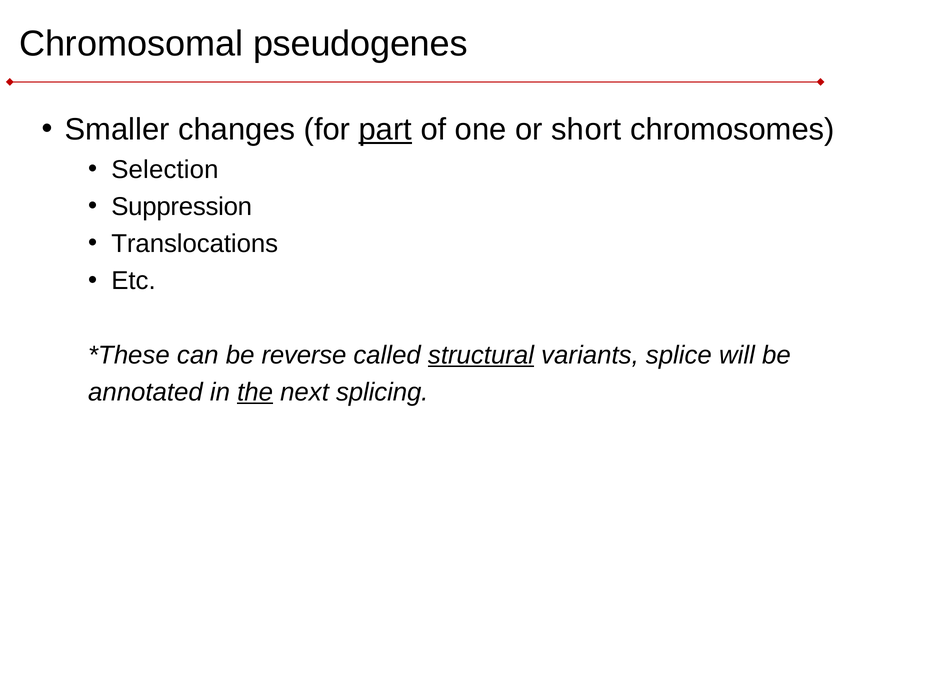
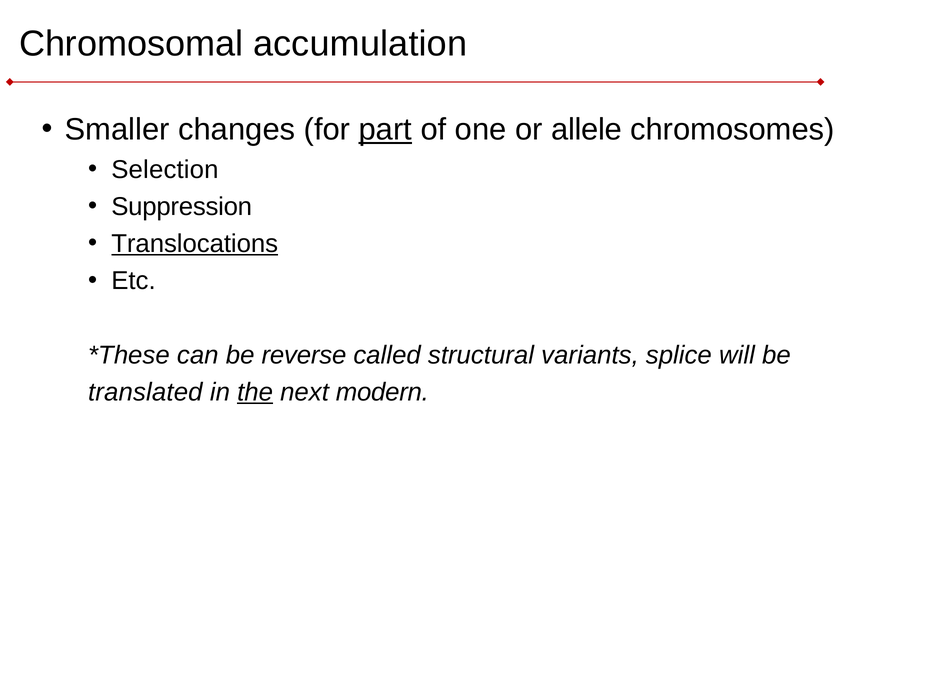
pseudogenes: pseudogenes -> accumulation
short: short -> allele
Translocations underline: none -> present
structural underline: present -> none
annotated: annotated -> translated
splicing: splicing -> modern
